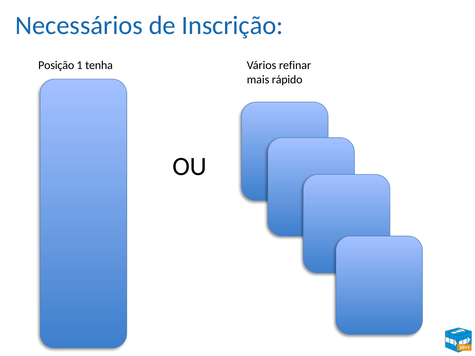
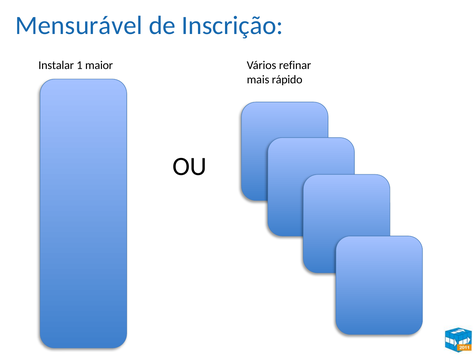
Necessários: Necessários -> Mensurável
Posição: Posição -> Instalar
tenha: tenha -> maior
